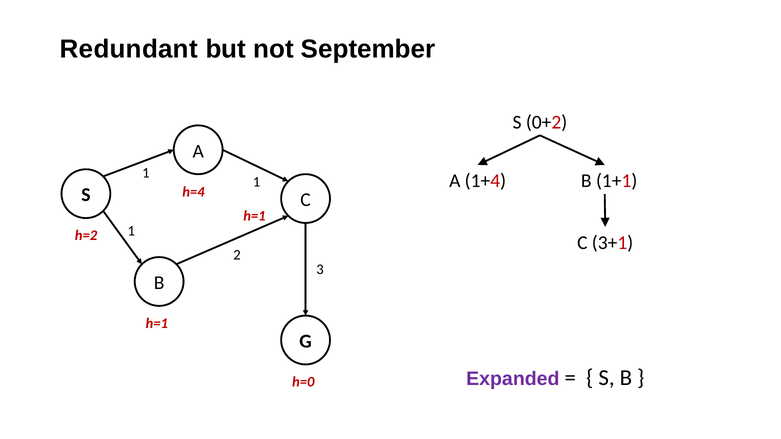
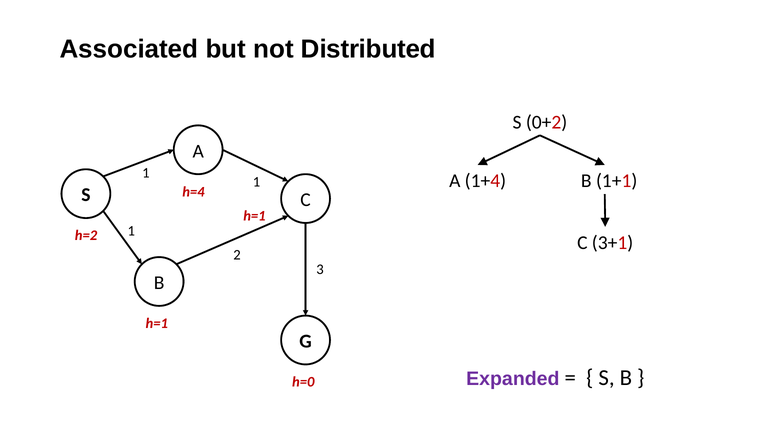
Redundant: Redundant -> Associated
September: September -> Distributed
